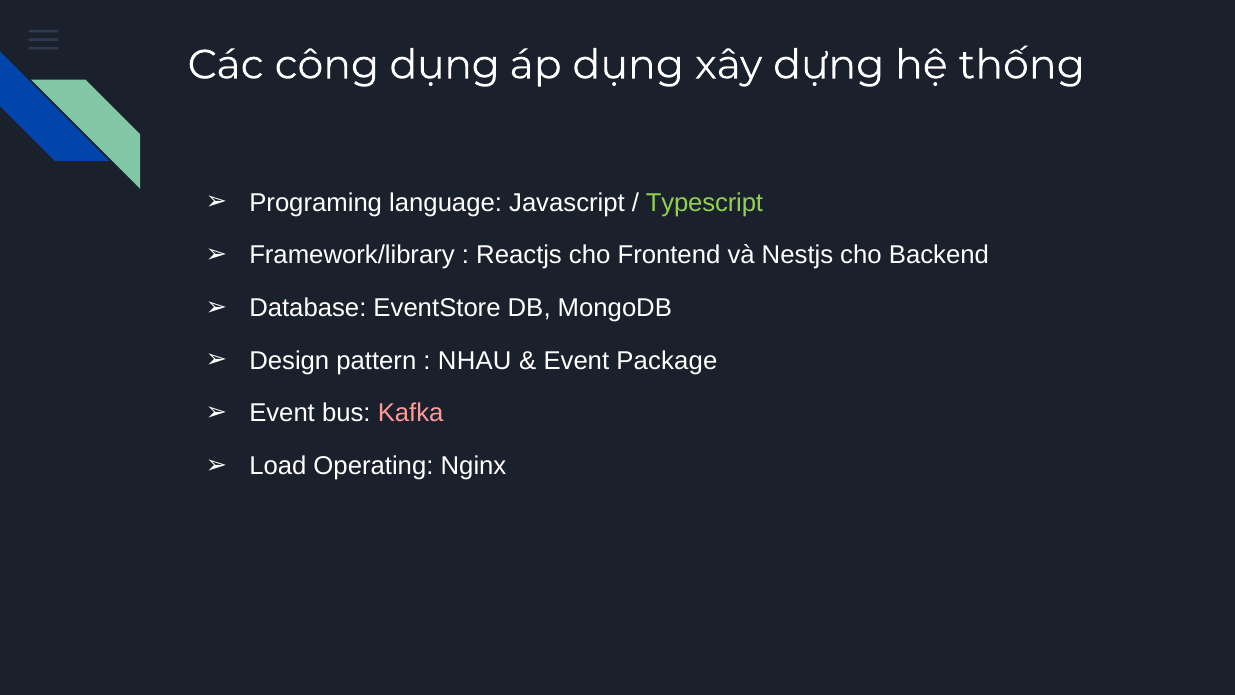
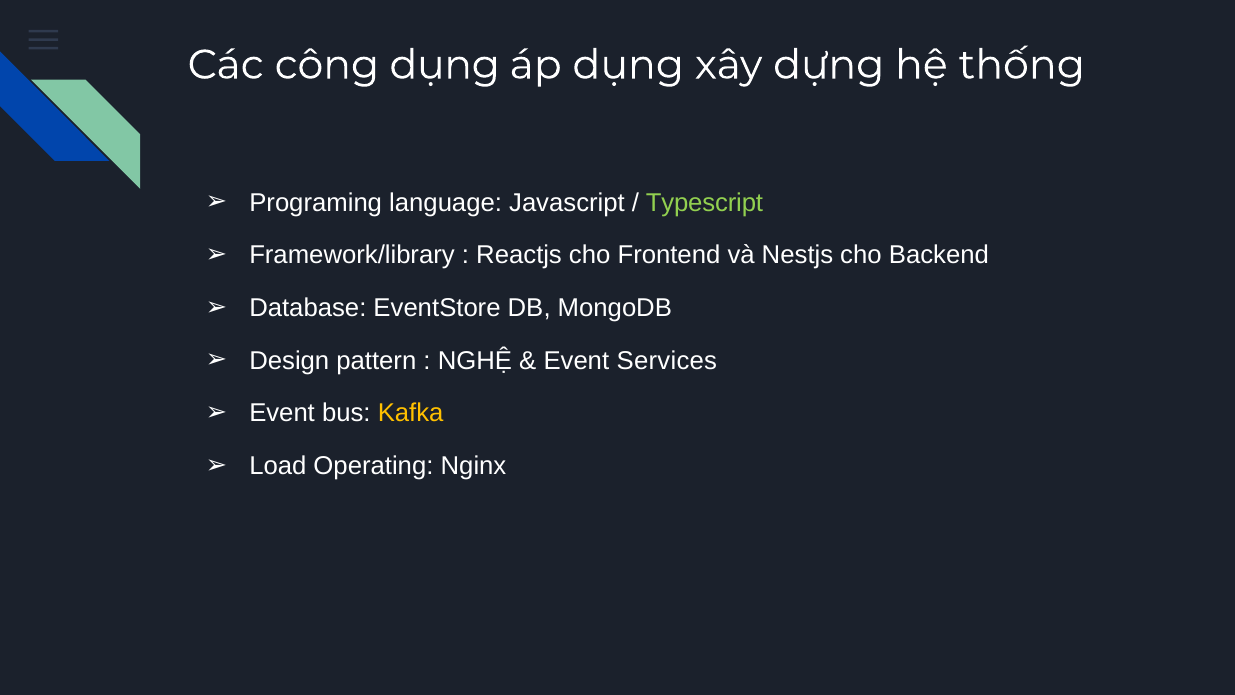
NHAU: NHAU -> NGHỆ
Package: Package -> Services
Kafka colour: pink -> yellow
